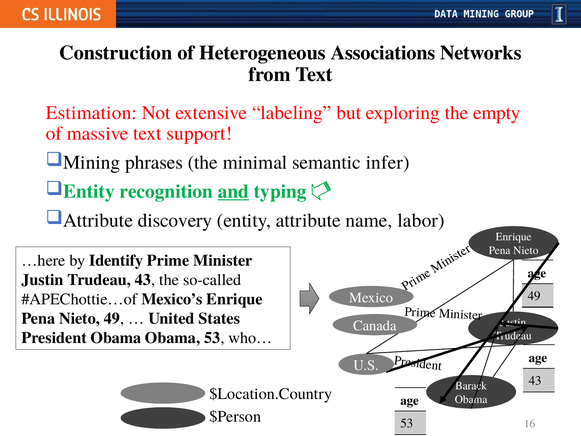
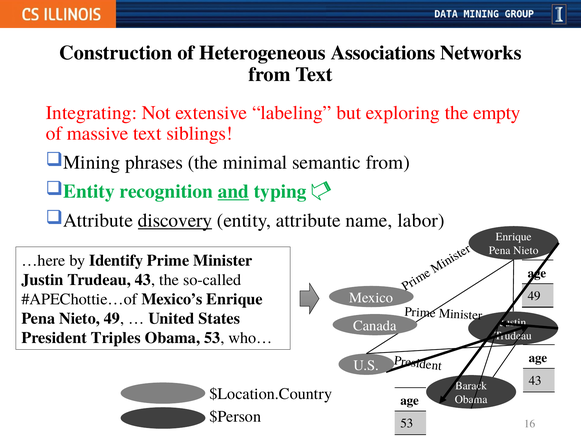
Estimation: Estimation -> Integrating
support: support -> siblings
semantic infer: infer -> from
discovery underline: none -> present
President Obama: Obama -> Triples
